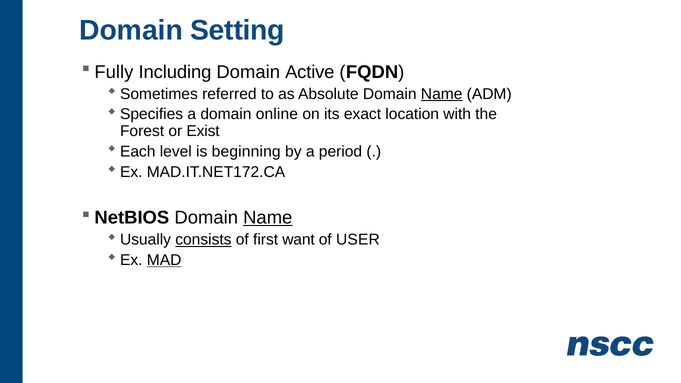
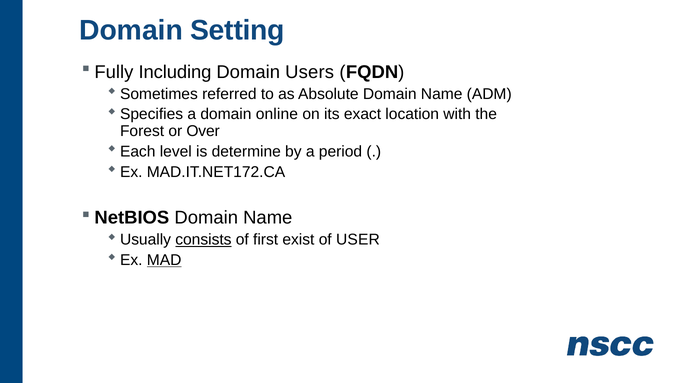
Active: Active -> Users
Name at (442, 94) underline: present -> none
Exist: Exist -> Over
beginning: beginning -> determine
Name at (268, 218) underline: present -> none
want: want -> exist
